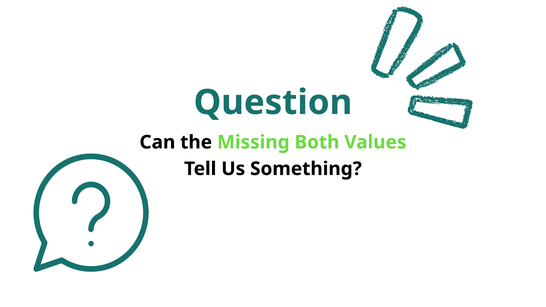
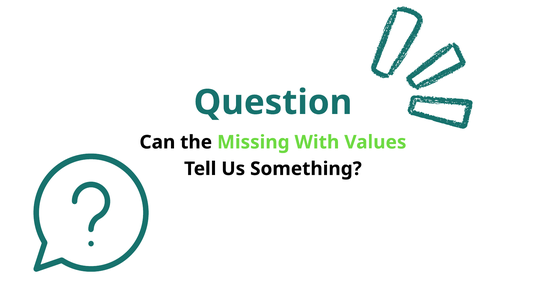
Both: Both -> With
